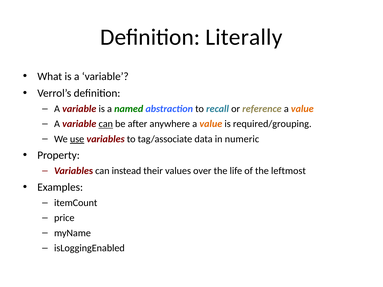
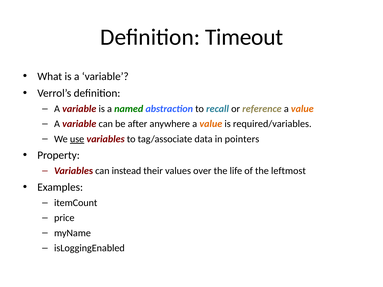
Literally: Literally -> Timeout
can at (106, 124) underline: present -> none
required/grouping: required/grouping -> required/variables
numeric: numeric -> pointers
